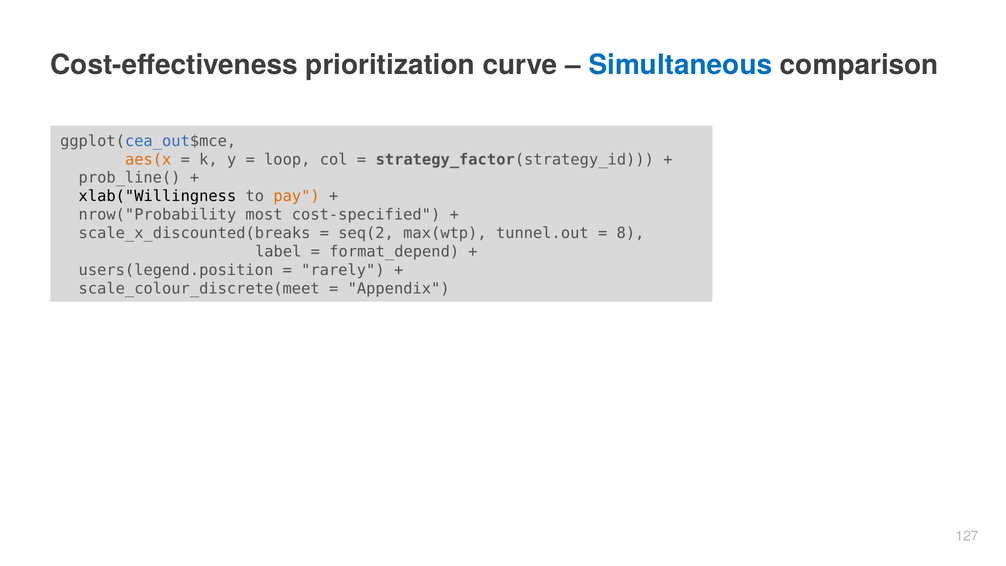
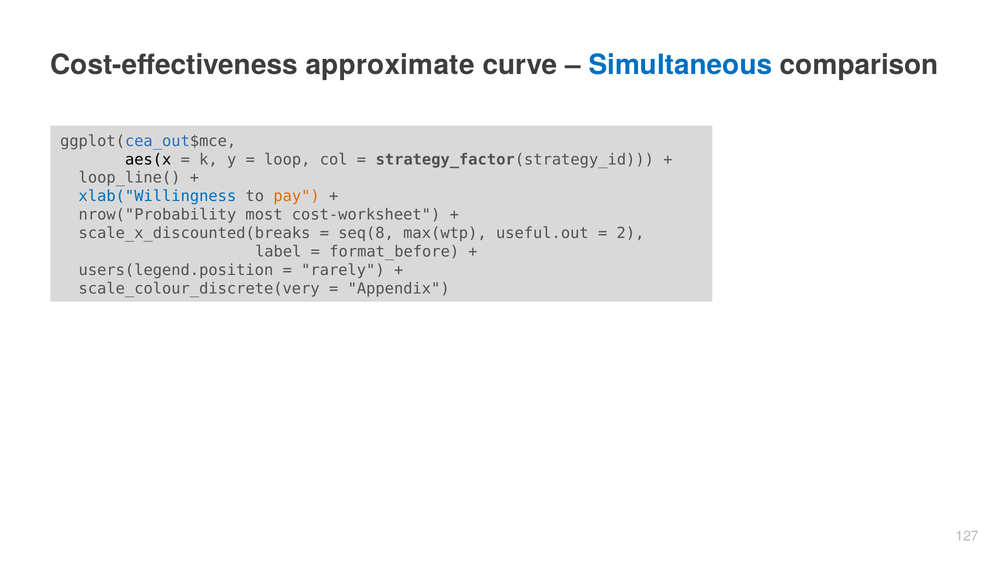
prioritization: prioritization -> approximate
aes(x colour: orange -> black
prob_line(: prob_line( -> loop_line(
xlab("Willingness colour: black -> blue
cost-specified: cost-specified -> cost-worksheet
seq(2: seq(2 -> seq(8
tunnel.out: tunnel.out -> useful.out
8: 8 -> 2
format_depend: format_depend -> format_before
scale_colour_discrete(meet: scale_colour_discrete(meet -> scale_colour_discrete(very
